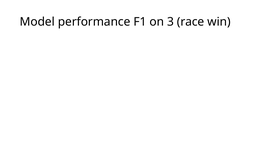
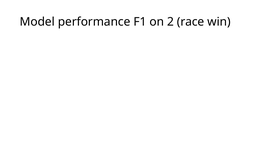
3: 3 -> 2
